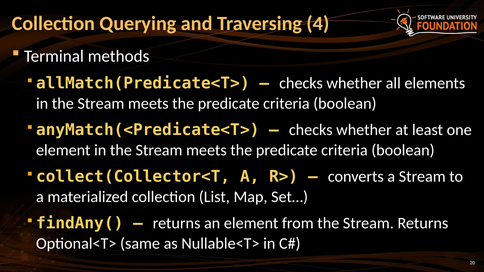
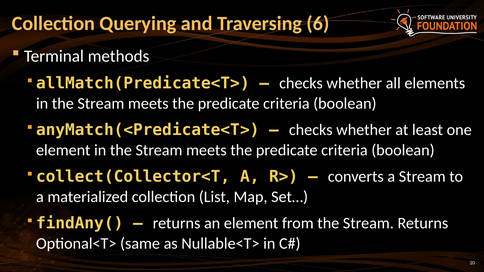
4: 4 -> 6
